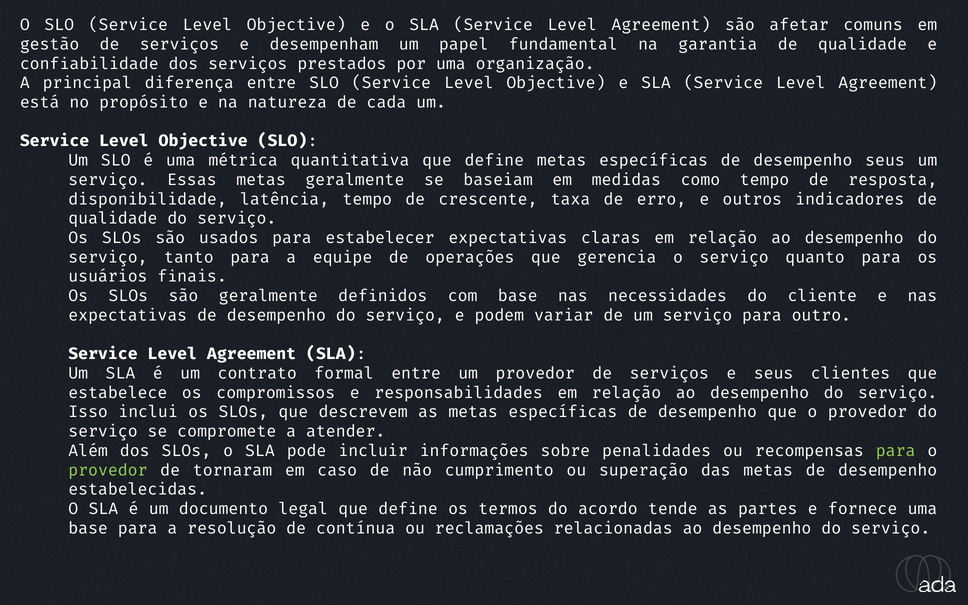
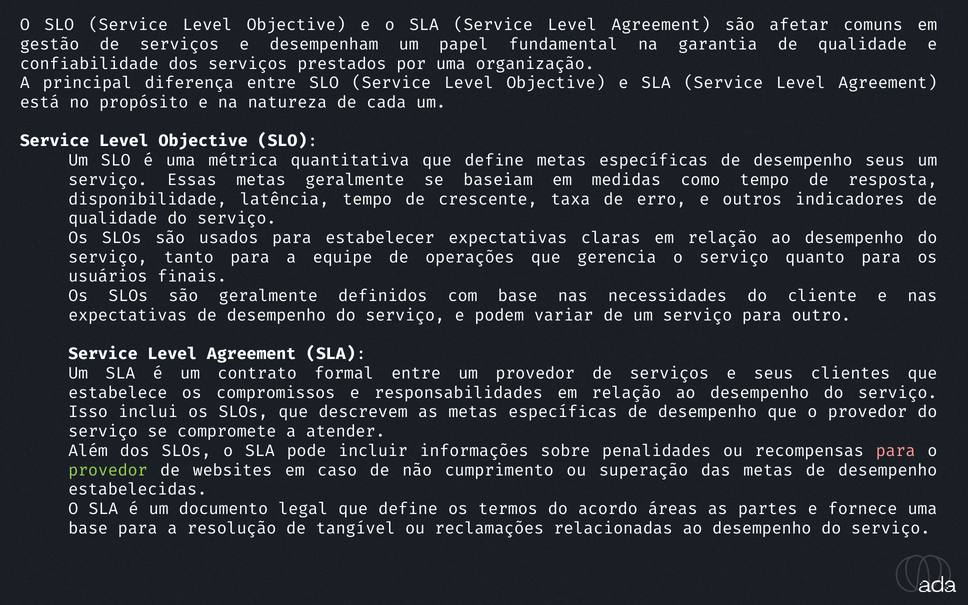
para at (896, 451) colour: light green -> pink
tornaram: tornaram -> websites
tende: tende -> áreas
contínua: contínua -> tangível
